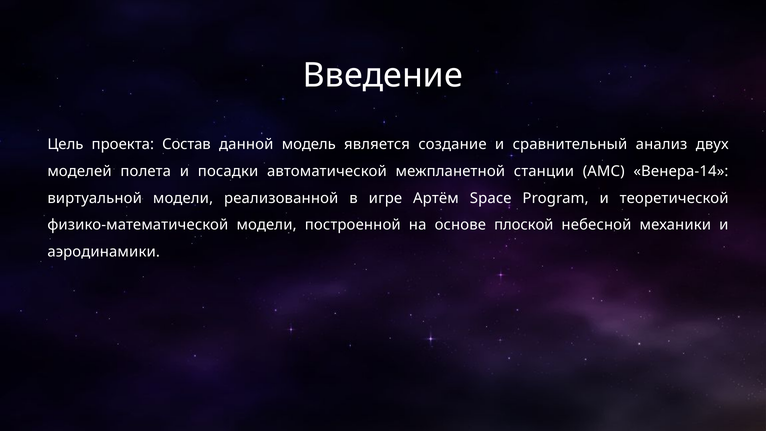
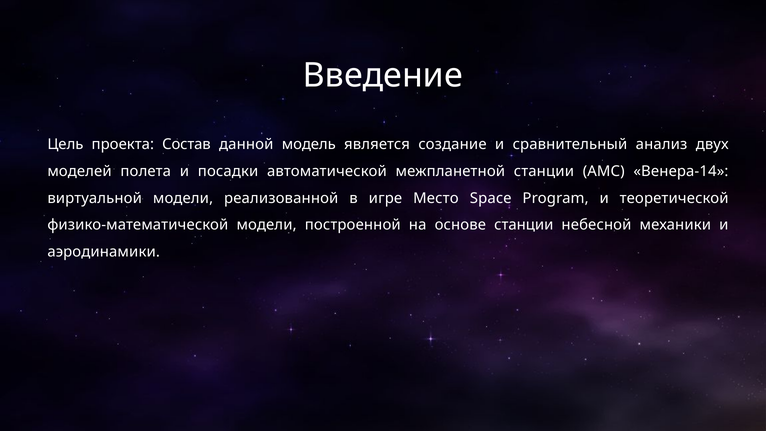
Артём: Артём -> Место
основе плоской: плоской -> станции
